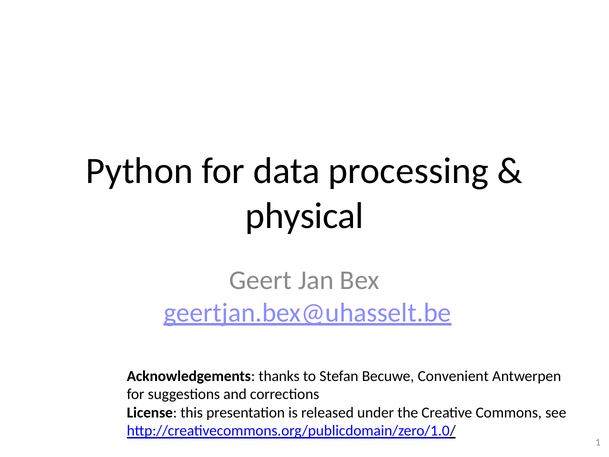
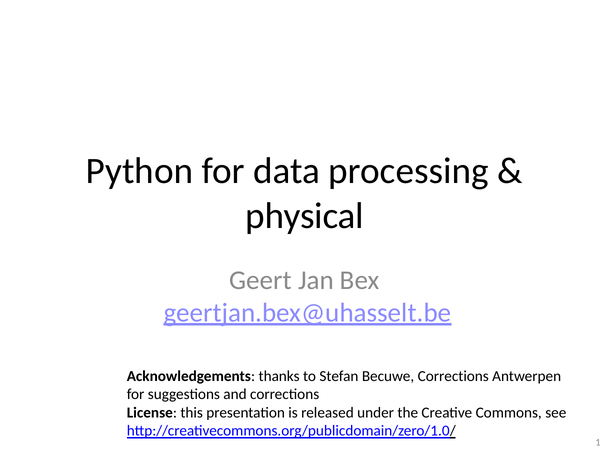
Becuwe Convenient: Convenient -> Corrections
